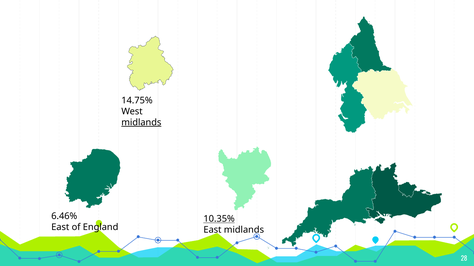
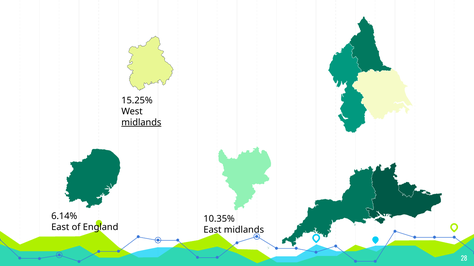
14.75%: 14.75% -> 15.25%
6.46%: 6.46% -> 6.14%
10.35% underline: present -> none
